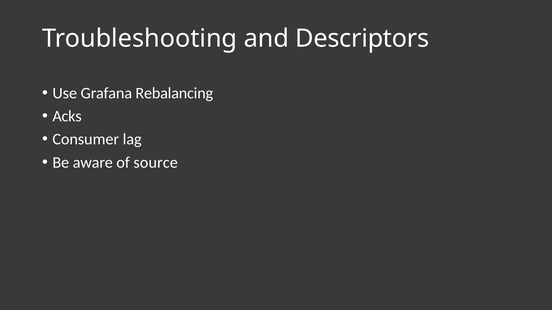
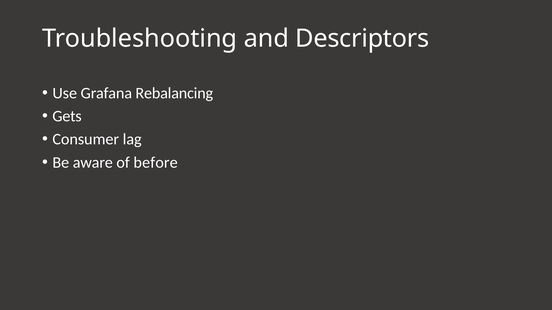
Acks: Acks -> Gets
source: source -> before
